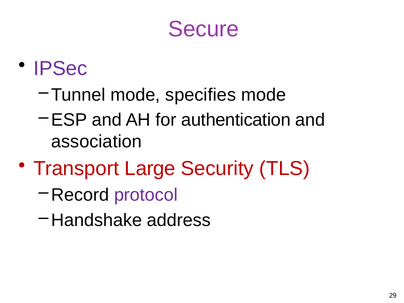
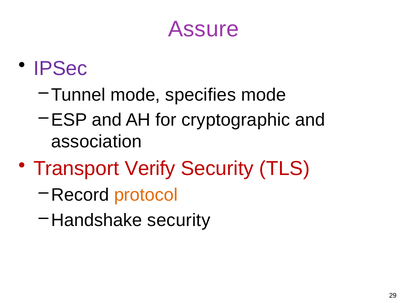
Secure: Secure -> Assure
authentication: authentication -> cryptographic
Large: Large -> Verify
protocol colour: purple -> orange
Handshake address: address -> security
